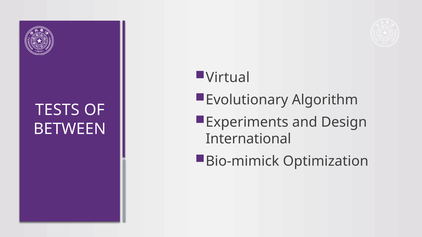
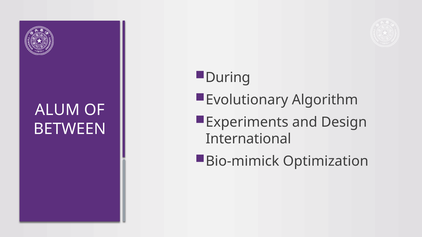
Virtual: Virtual -> During
TESTS: TESTS -> ALUM
